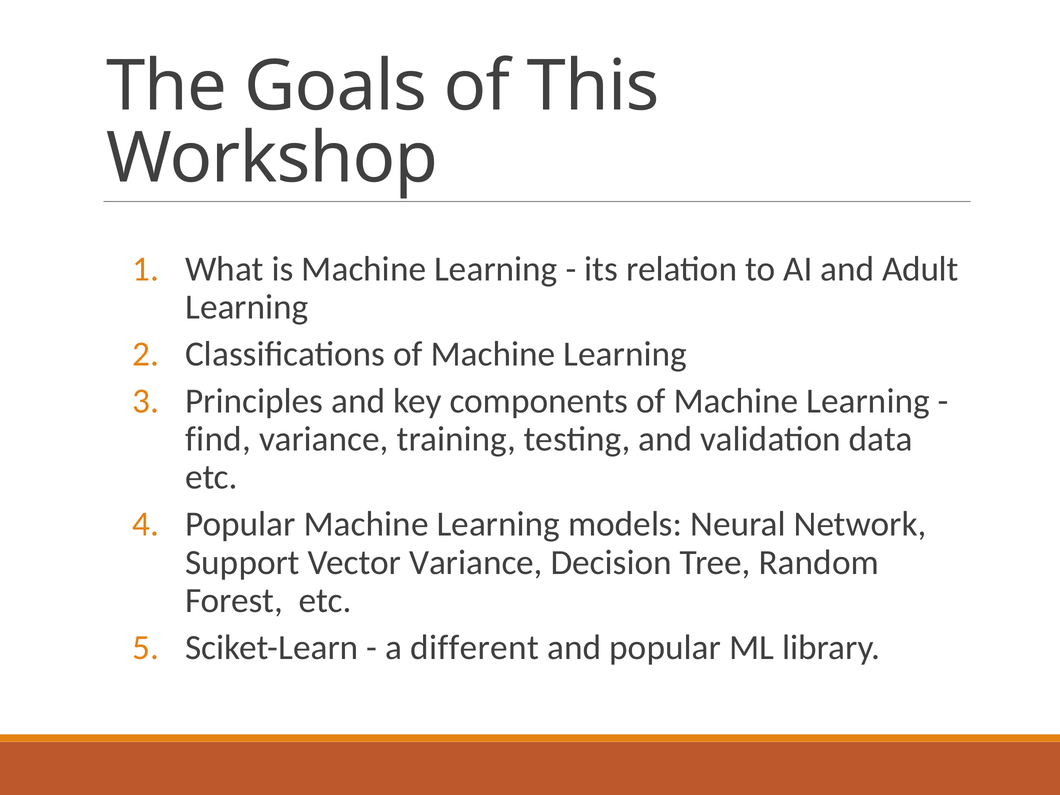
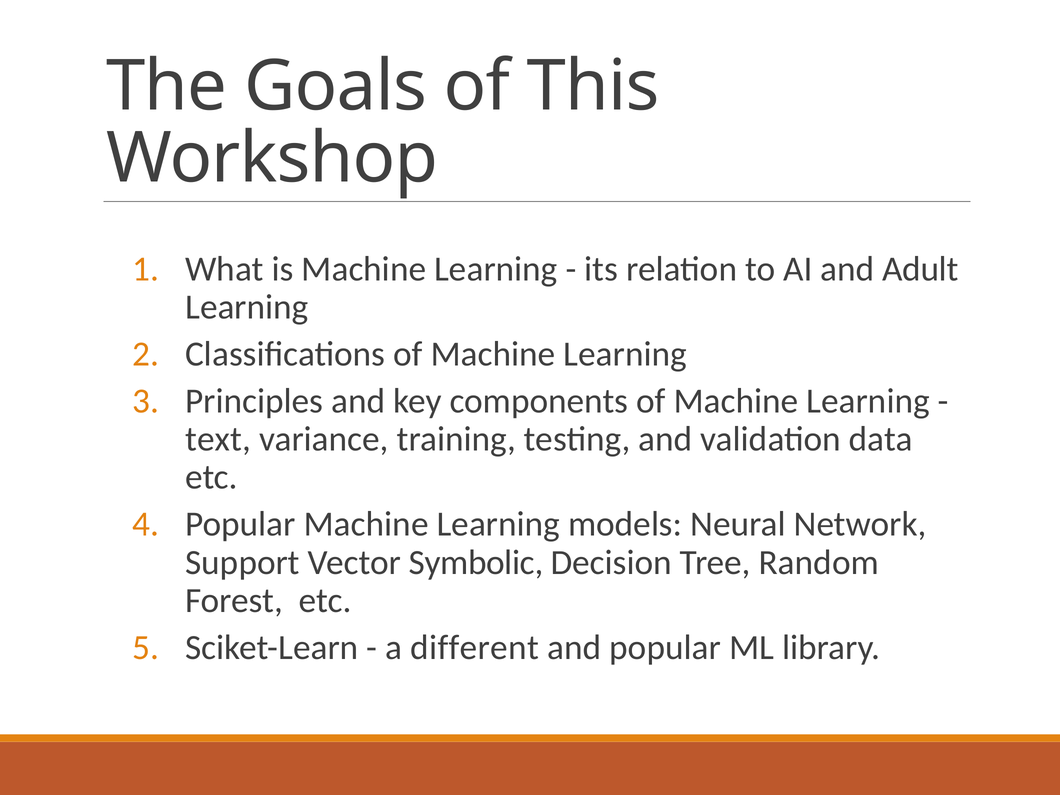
find: find -> text
Vector Variance: Variance -> Symbolic
